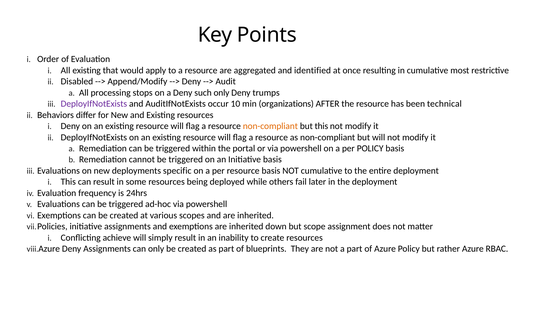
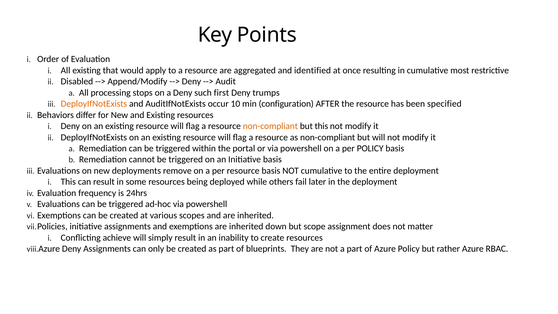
such only: only -> first
DeployIfNotExists at (94, 104) colour: purple -> orange
organizations: organizations -> configuration
technical: technical -> specified
specific: specific -> remove
